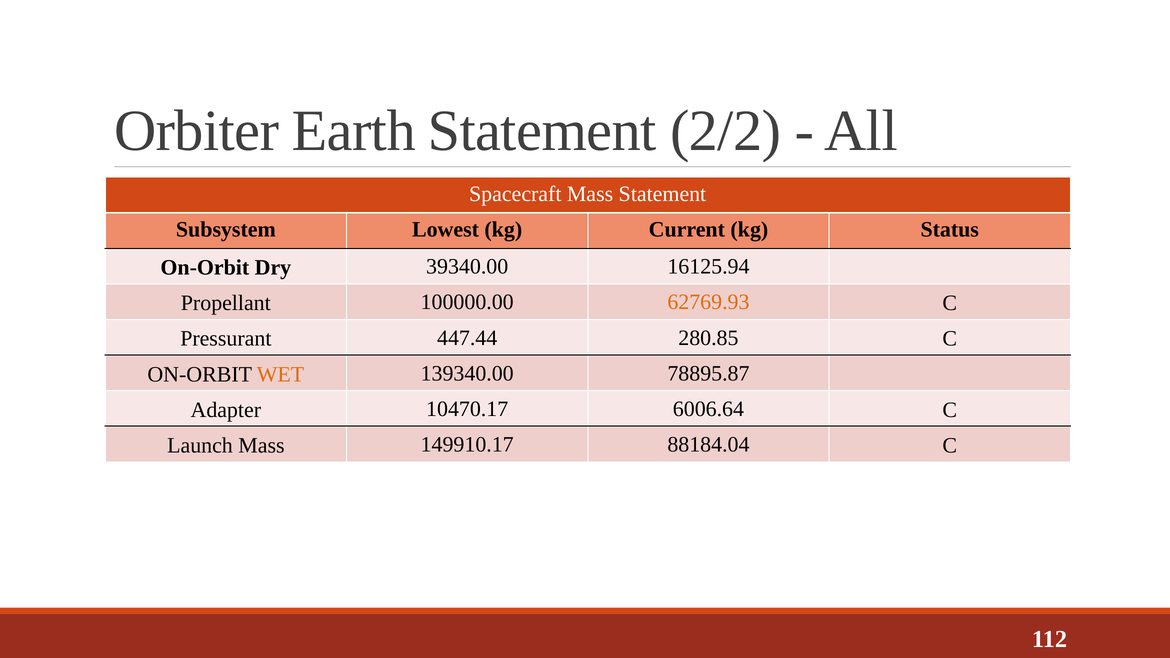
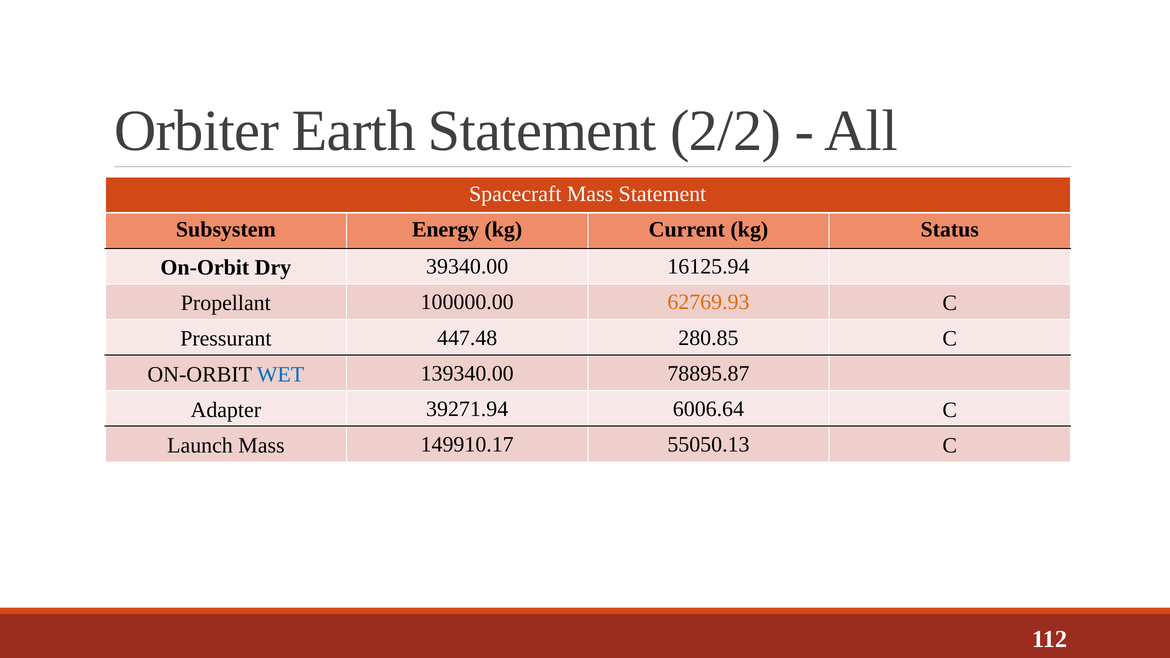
Lowest: Lowest -> Energy
447.44: 447.44 -> 447.48
WET colour: orange -> blue
10470.17: 10470.17 -> 39271.94
88184.04: 88184.04 -> 55050.13
